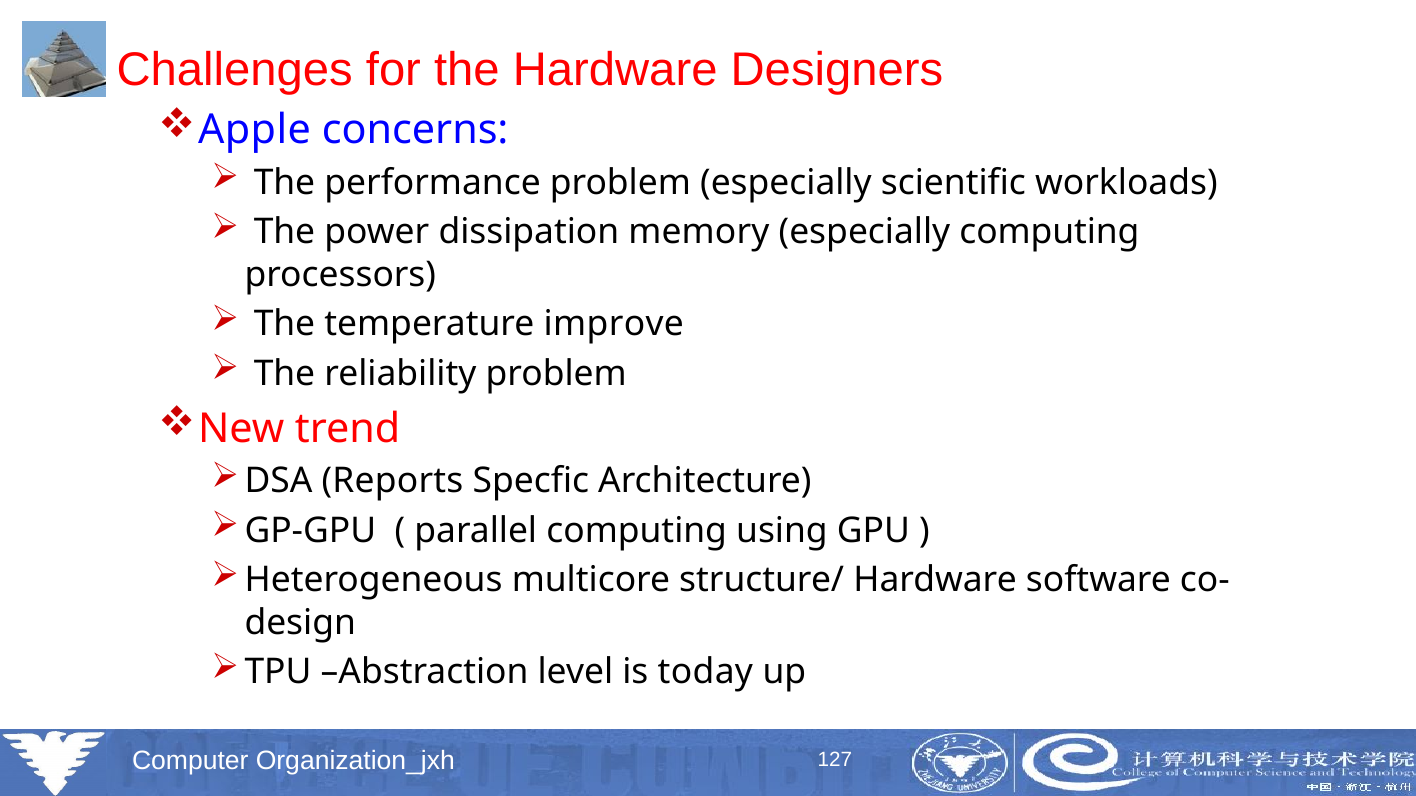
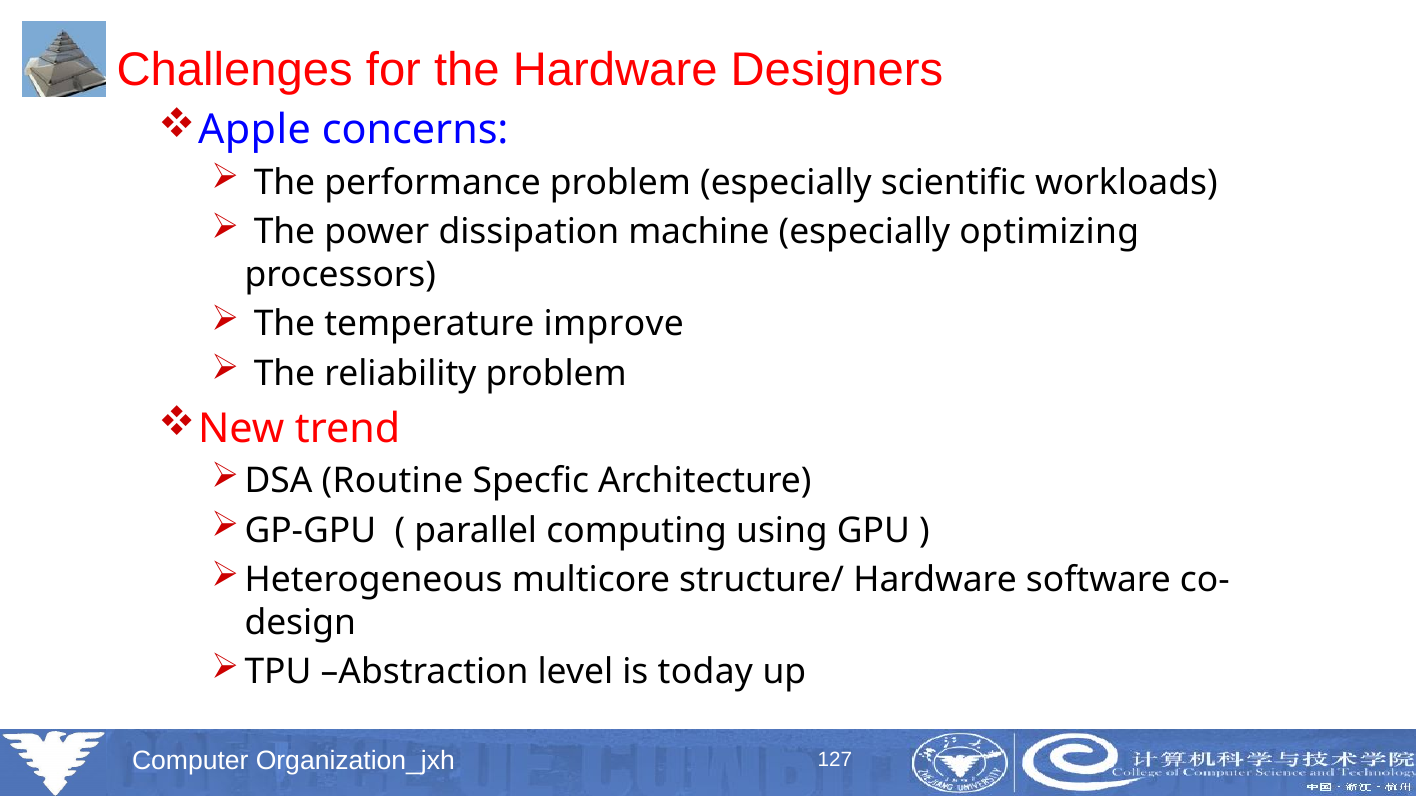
memory: memory -> machine
especially computing: computing -> optimizing
Reports: Reports -> Routine
